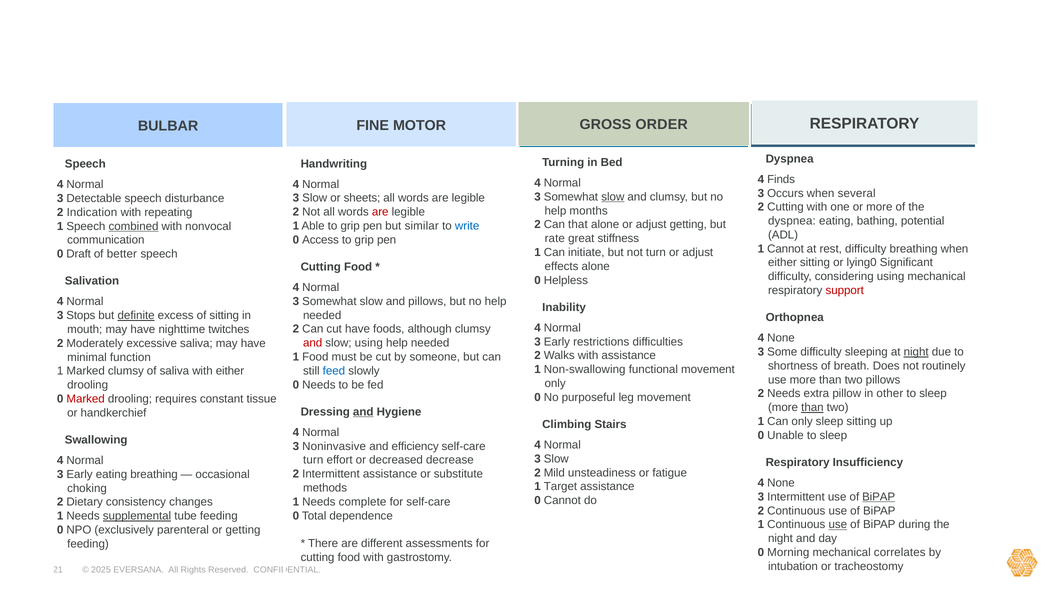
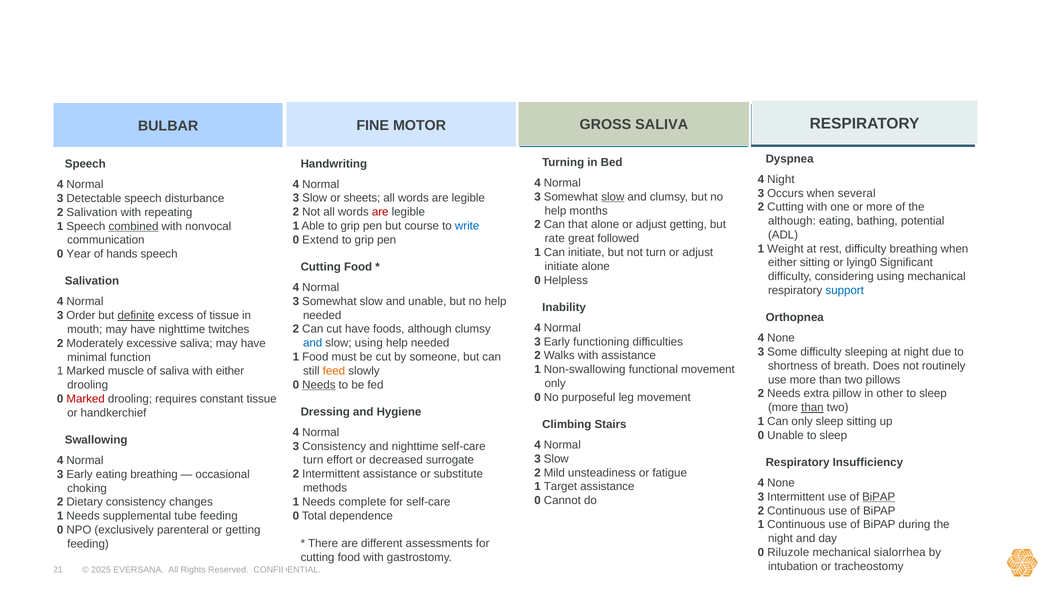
GROSS ORDER: ORDER -> SALIVA
4 Finds: Finds -> Night
2 Indication: Indication -> Salivation
dyspnea at (792, 221): dyspnea -> although
similar: similar -> course
stiffness: stiffness -> followed
Access: Access -> Extend
1 Cannot: Cannot -> Weight
Draft: Draft -> Year
better: better -> hands
effects at (562, 266): effects -> initiate
support colour: red -> blue
and pillows: pillows -> unable
Stops: Stops -> Order
of sitting: sitting -> tissue
restrictions: restrictions -> functioning
and at (313, 343) colour: red -> blue
night at (916, 352) underline: present -> none
feed colour: blue -> orange
Marked clumsy: clumsy -> muscle
Needs at (319, 384) underline: none -> present
and at (363, 412) underline: present -> none
3 Noninvasive: Noninvasive -> Consistency
and efficiency: efficiency -> nighttime
decrease: decrease -> surrogate
supplemental underline: present -> none
use at (838, 524) underline: present -> none
Morning: Morning -> Riluzole
correlates: correlates -> sialorrhea
